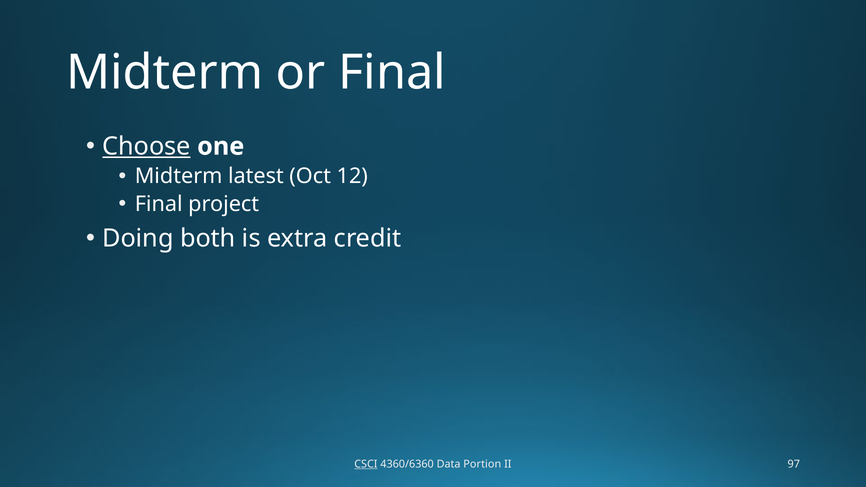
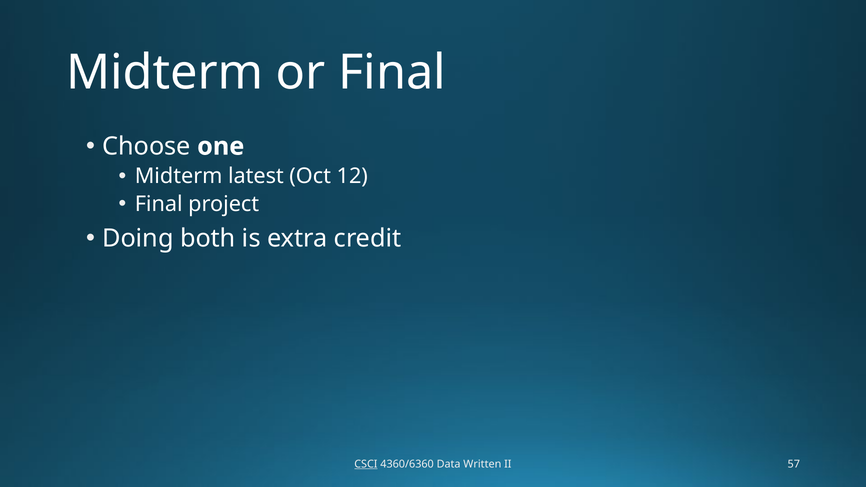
Choose underline: present -> none
Portion: Portion -> Written
97: 97 -> 57
